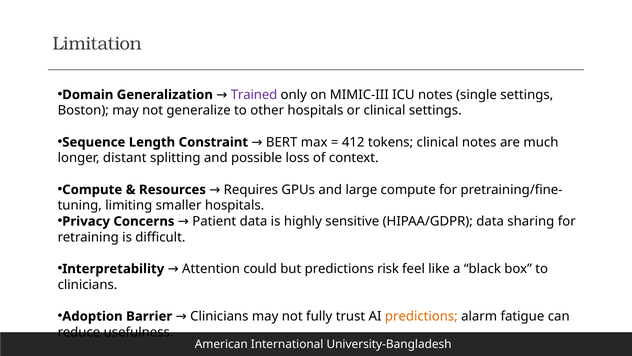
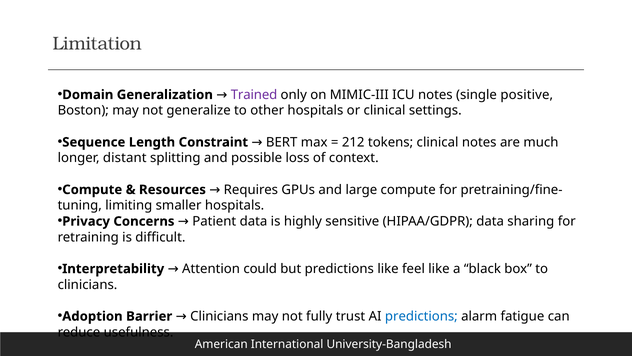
single settings: settings -> positive
412: 412 -> 212
predictions risk: risk -> like
predictions at (421, 316) colour: orange -> blue
